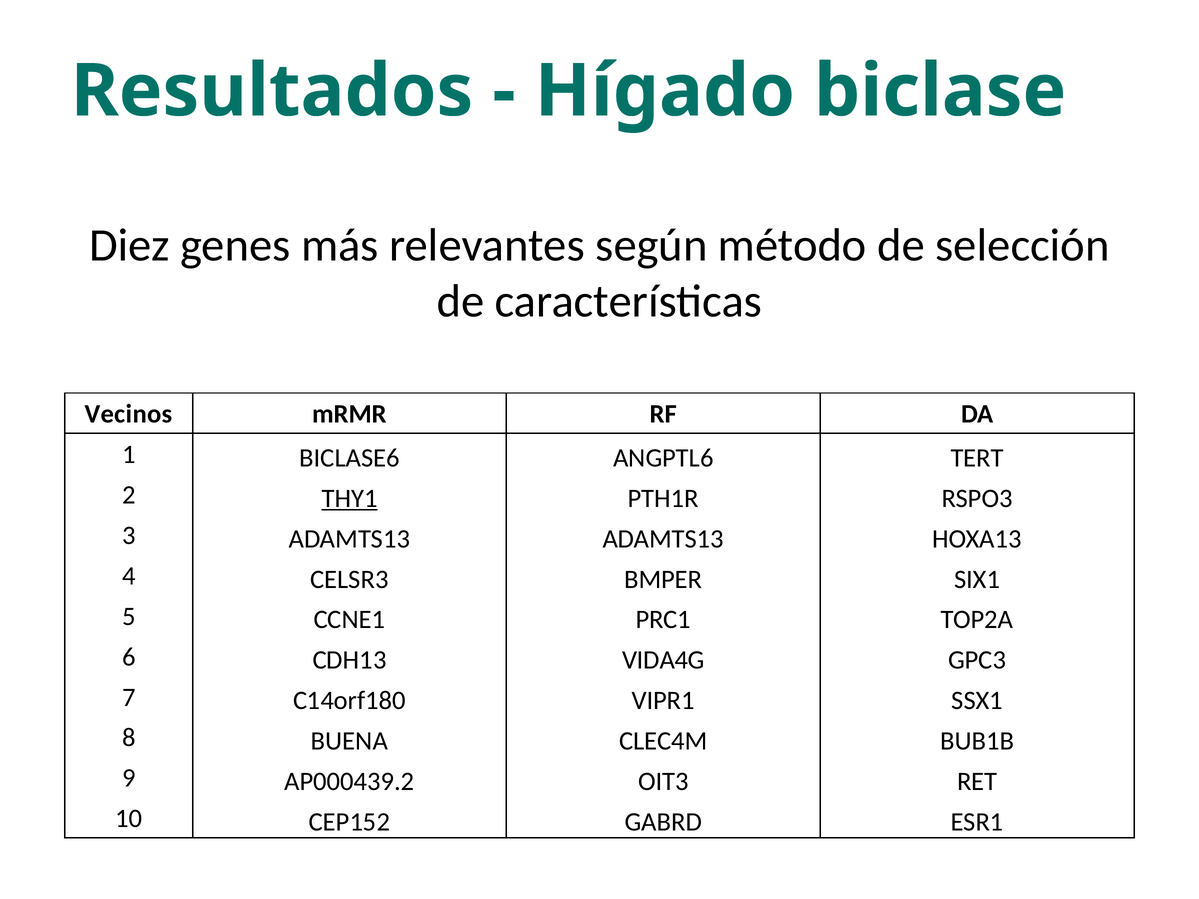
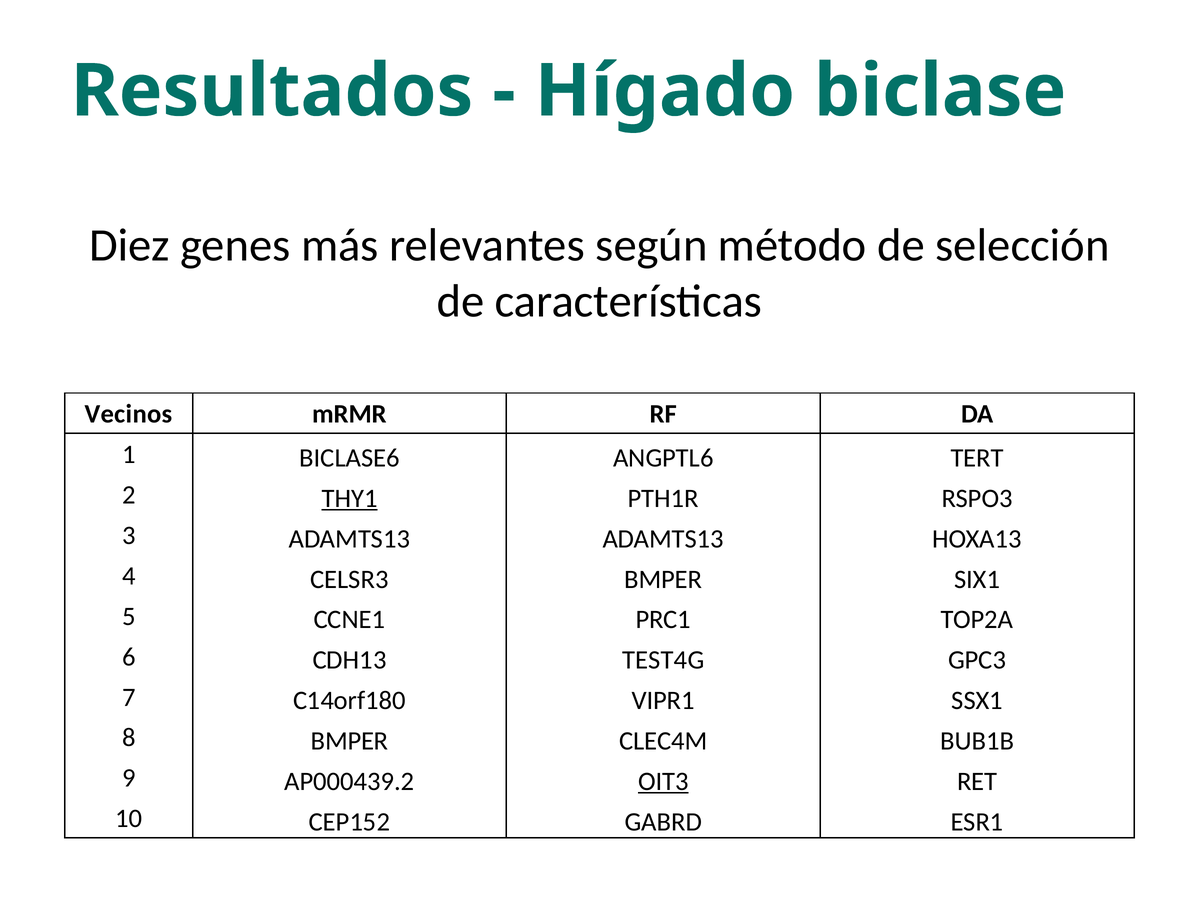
VIDA4G: VIDA4G -> TEST4G
8 BUENA: BUENA -> BMPER
OIT3 underline: none -> present
